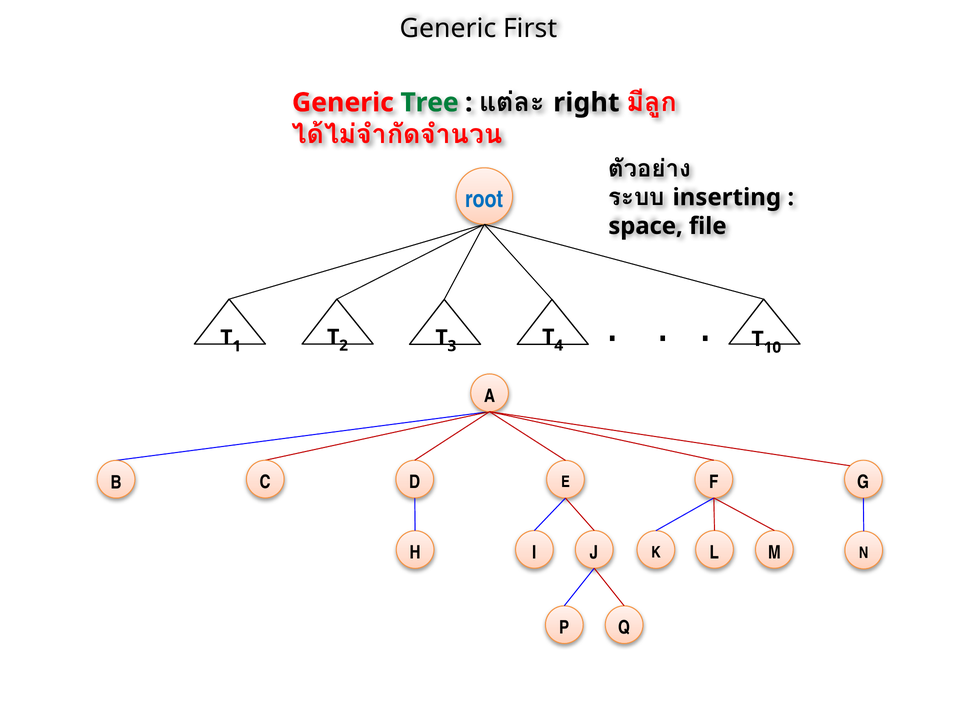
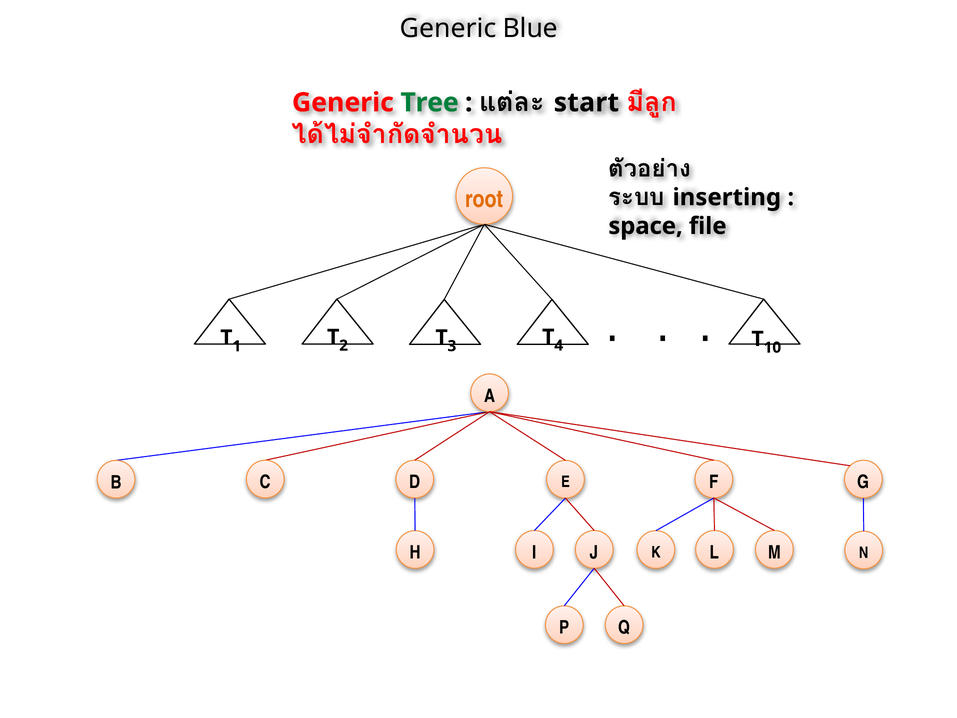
First: First -> Blue
right: right -> start
root colour: blue -> orange
